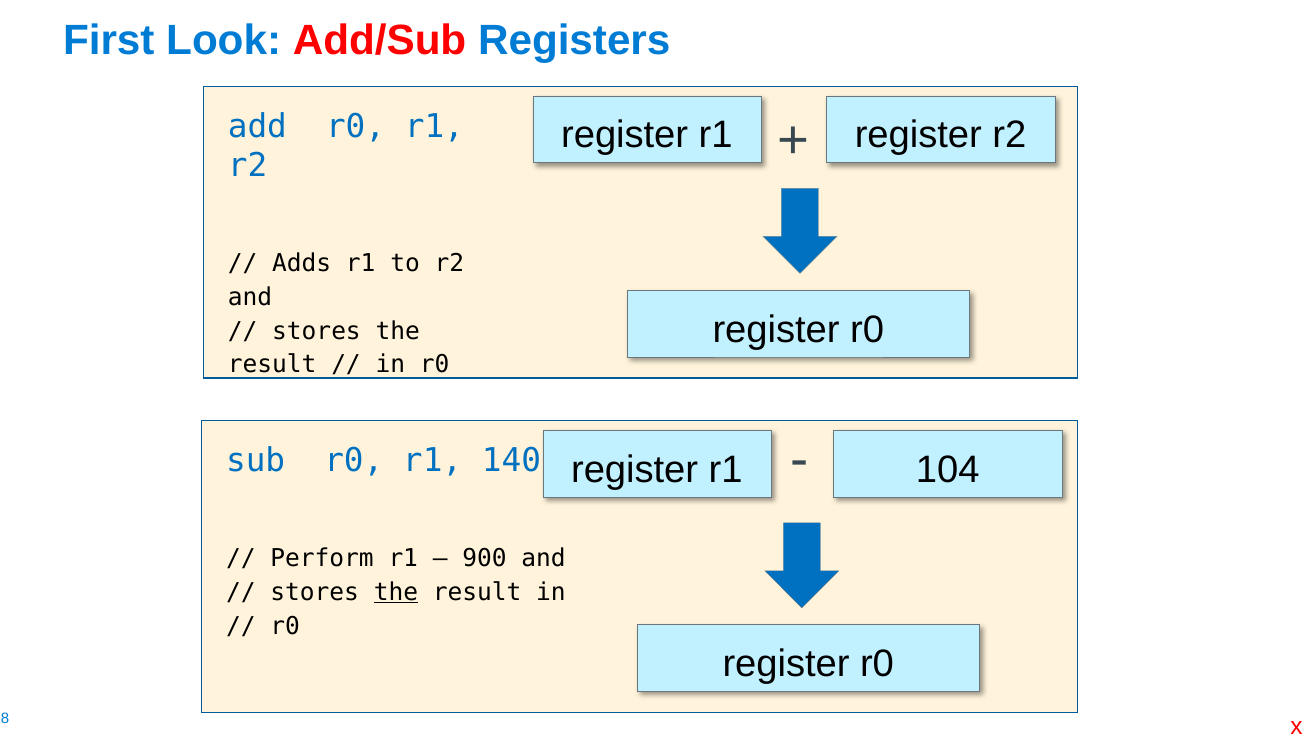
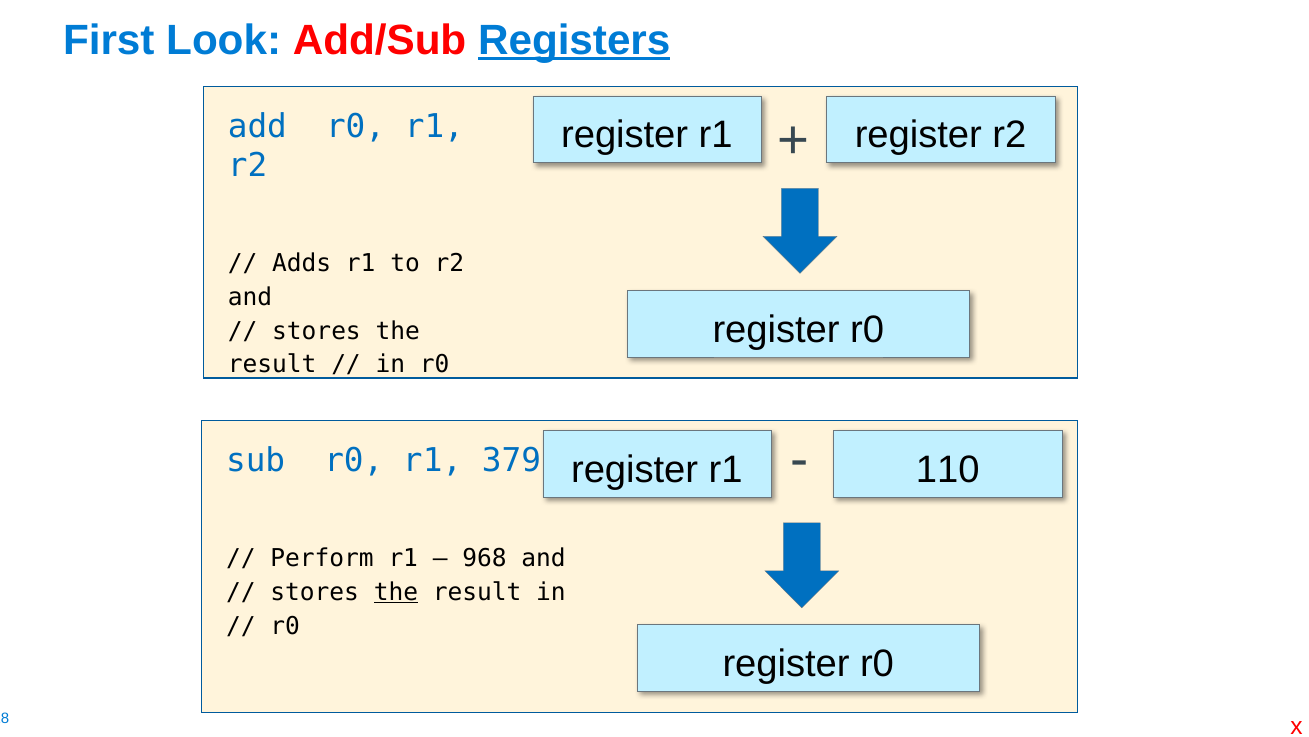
Registers underline: none -> present
140: 140 -> 379
104: 104 -> 110
900: 900 -> 968
